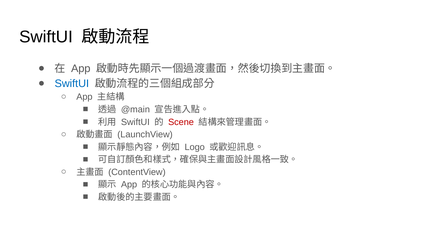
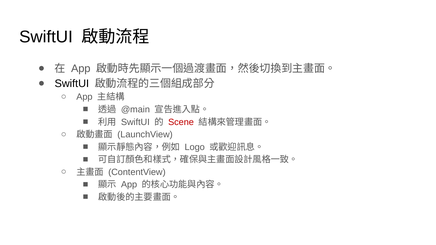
SwiftUI at (72, 84) colour: blue -> black
